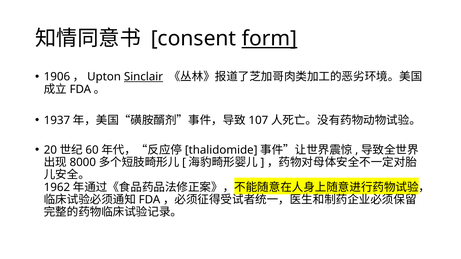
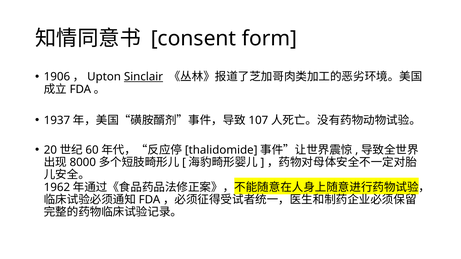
form underline: present -> none
